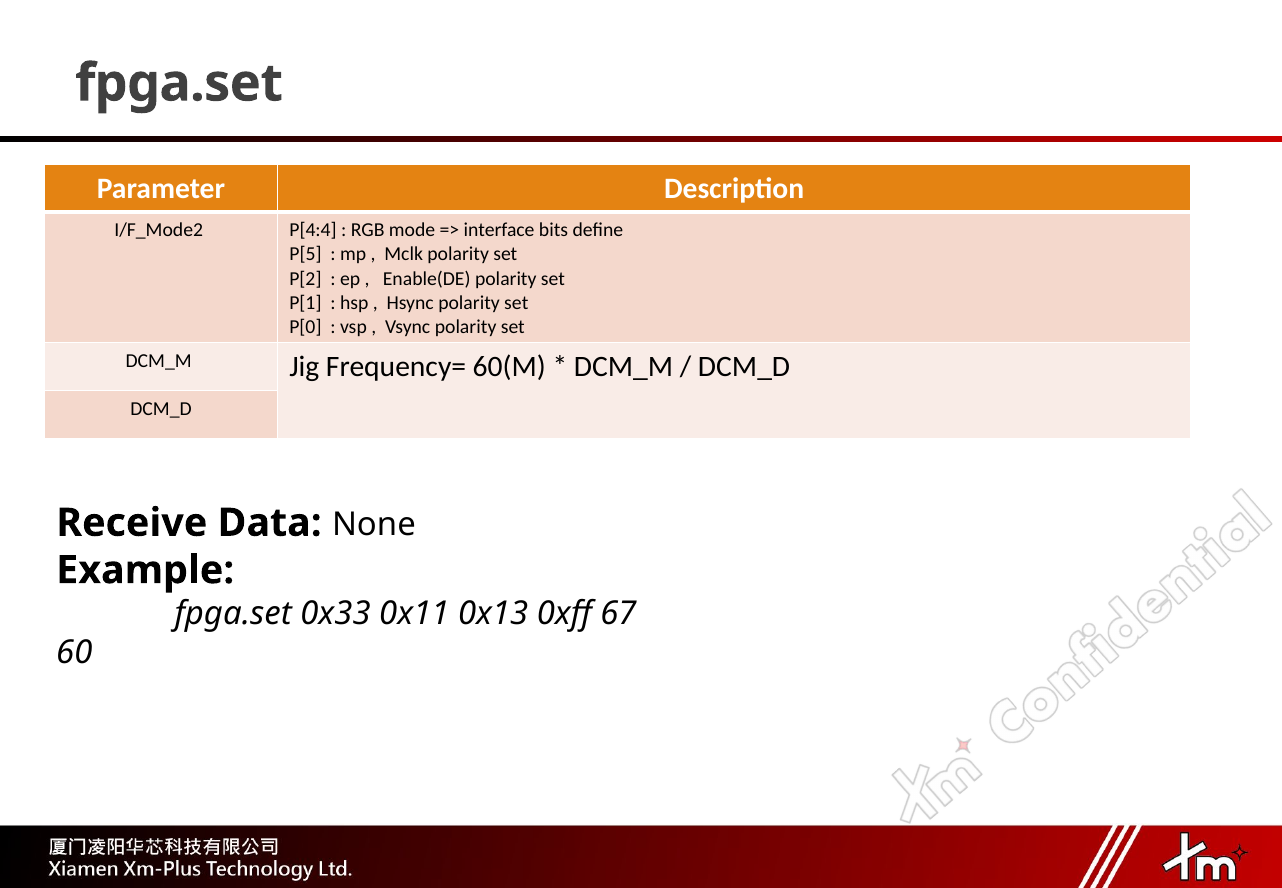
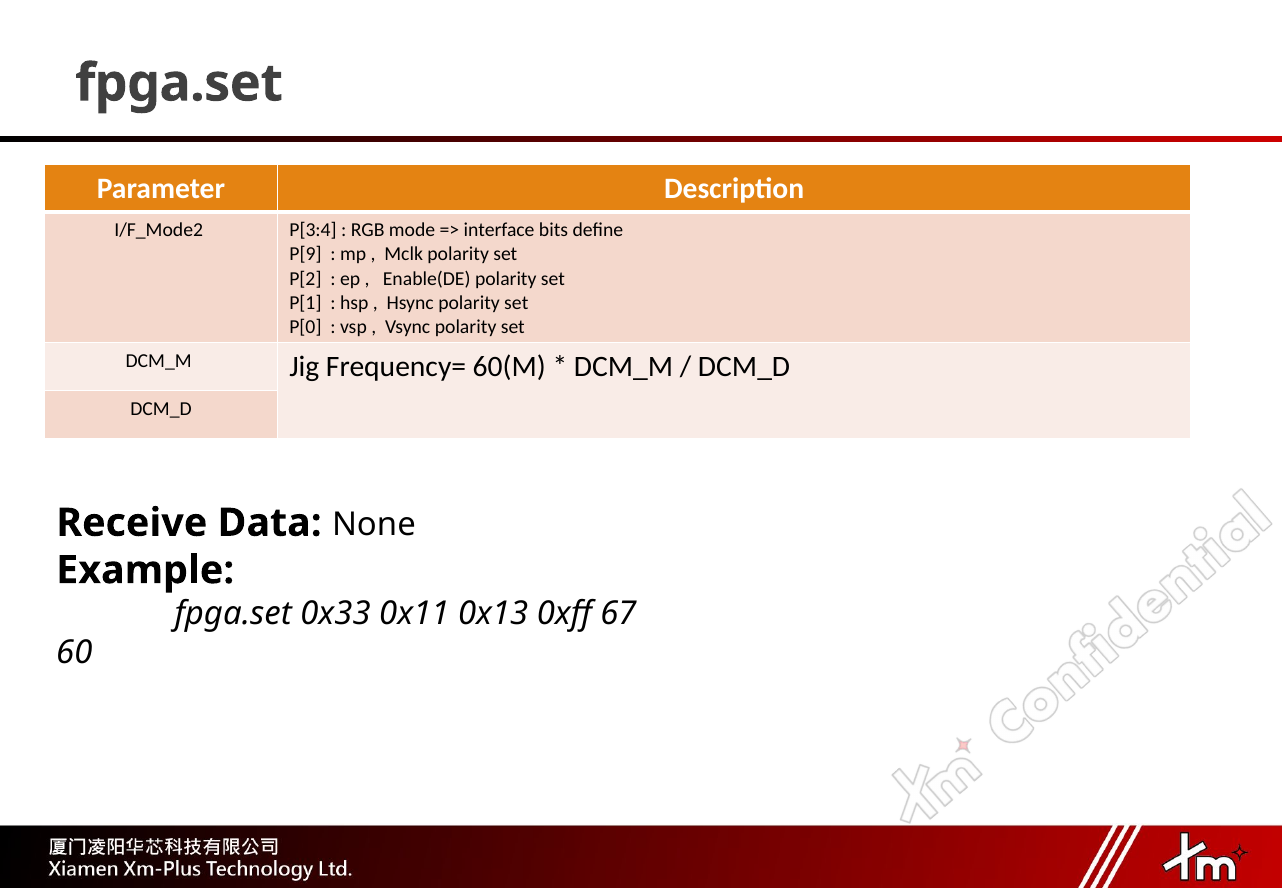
P[4:4: P[4:4 -> P[3:4
P[5: P[5 -> P[9
